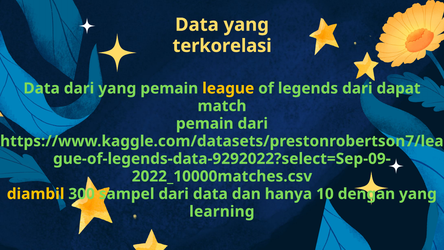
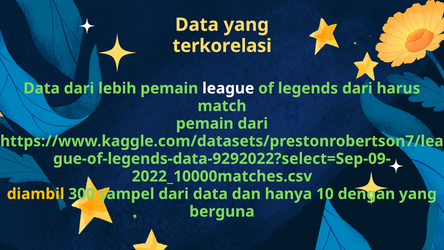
dari yang: yang -> lebih
league colour: yellow -> white
dapat: dapat -> harus
learning: learning -> berguna
